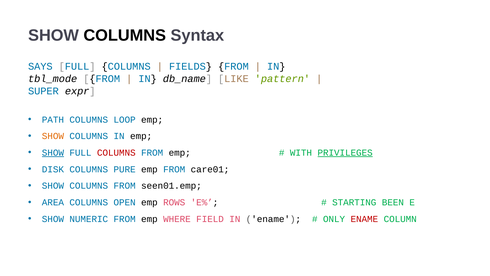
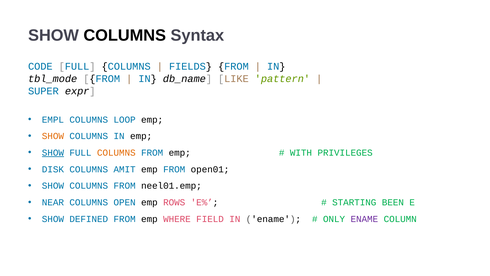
SAYS: SAYS -> CODE
PATH: PATH -> EMPL
COLUMNS at (116, 153) colour: red -> orange
PRIVILEGES underline: present -> none
PURE: PURE -> AMIT
care01: care01 -> open01
seen01.emp: seen01.emp -> neel01.emp
AREA: AREA -> NEAR
NUMERIC: NUMERIC -> DEFINED
ENAME at (364, 219) colour: red -> purple
